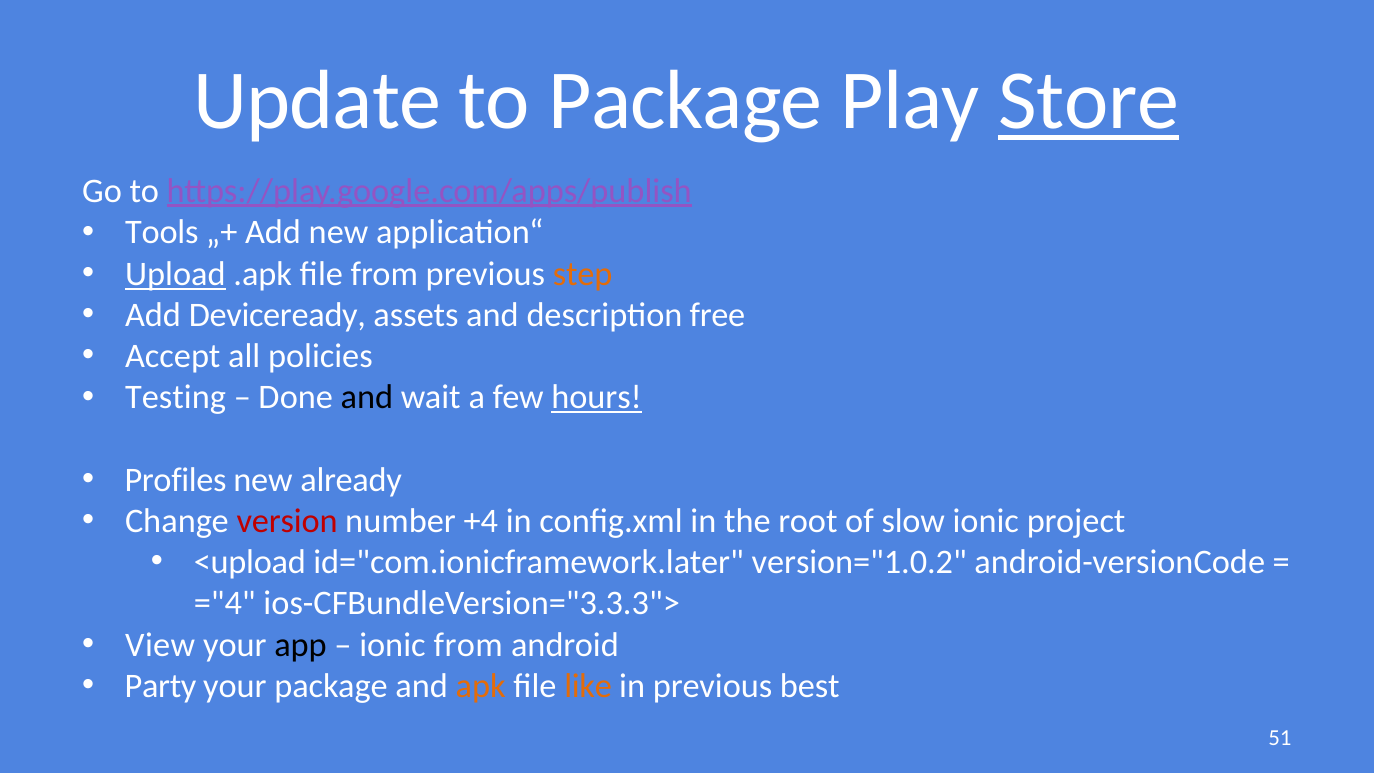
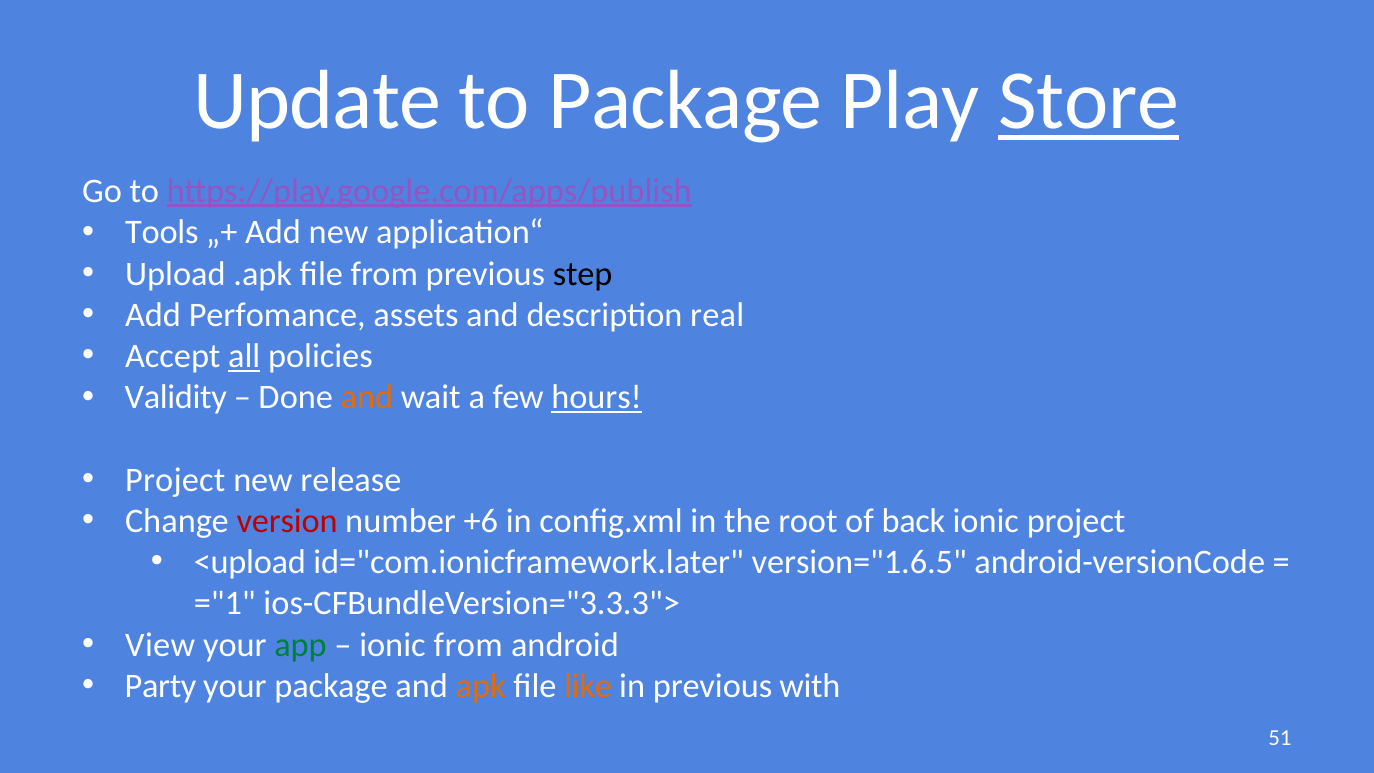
Upload underline: present -> none
step colour: orange -> black
Deviceready: Deviceready -> Perfomance
free: free -> real
all underline: none -> present
Testing: Testing -> Validity
and at (367, 397) colour: black -> orange
Profiles at (176, 480): Profiles -> Project
already: already -> release
+4: +4 -> +6
slow: slow -> back
version="1.0.2: version="1.0.2 -> version="1.6.5
="4: ="4 -> ="1
app colour: black -> green
best: best -> with
